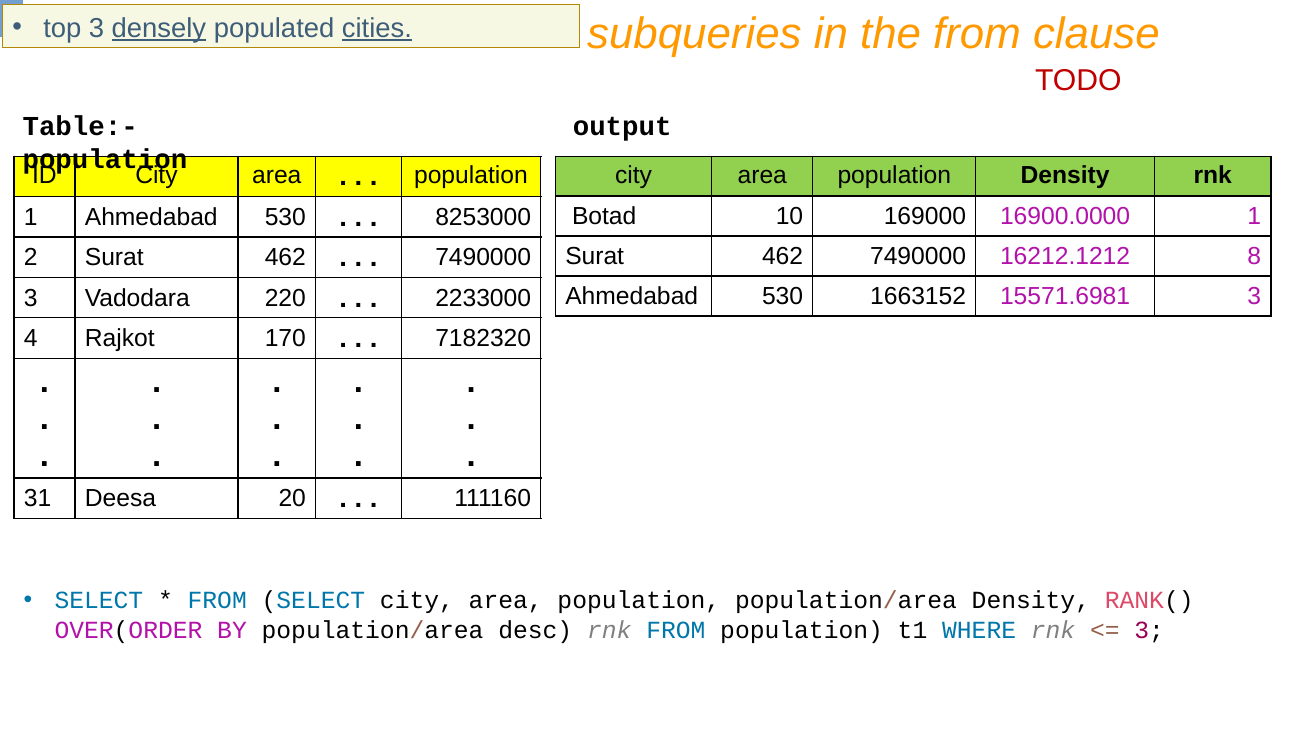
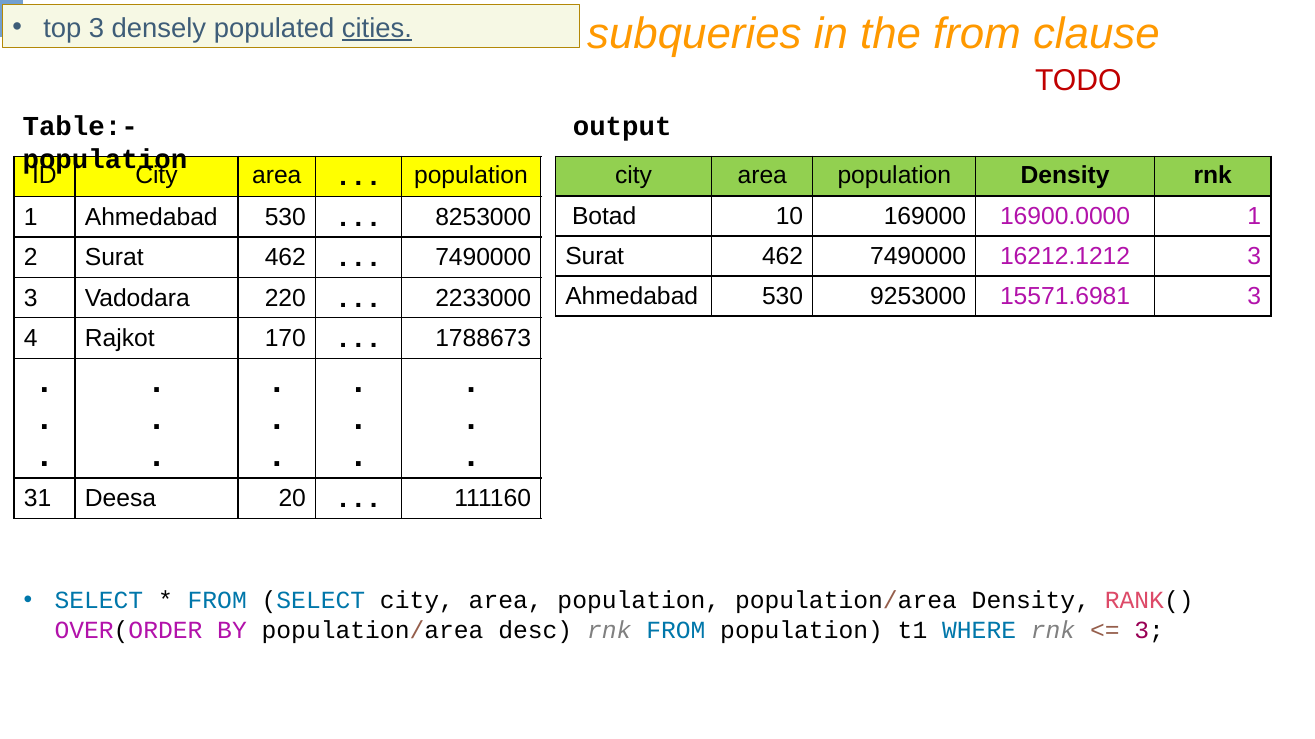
densely underline: present -> none
16212.1212 8: 8 -> 3
1663152: 1663152 -> 9253000
7182320: 7182320 -> 1788673
